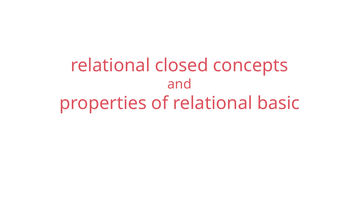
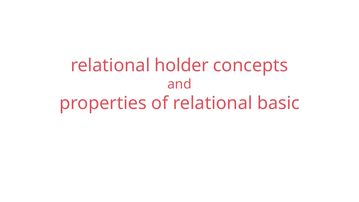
closed: closed -> holder
